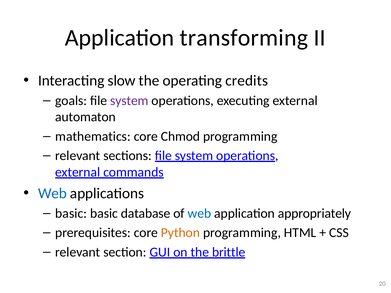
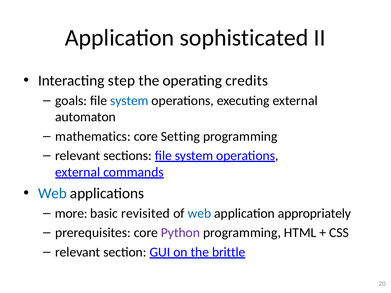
transforming: transforming -> sophisticated
slow: slow -> step
system at (129, 101) colour: purple -> blue
Chmod: Chmod -> Setting
basic at (71, 214): basic -> more
database: database -> revisited
Python colour: orange -> purple
